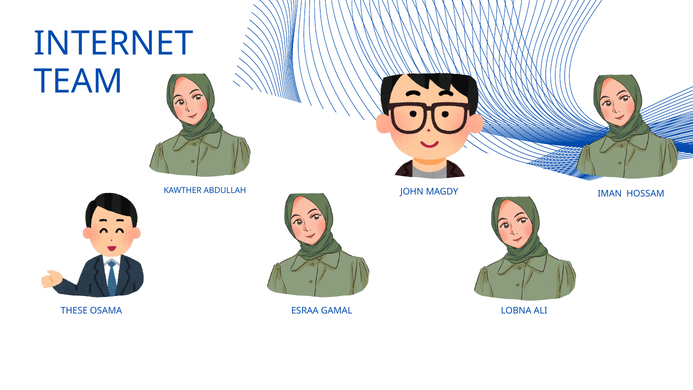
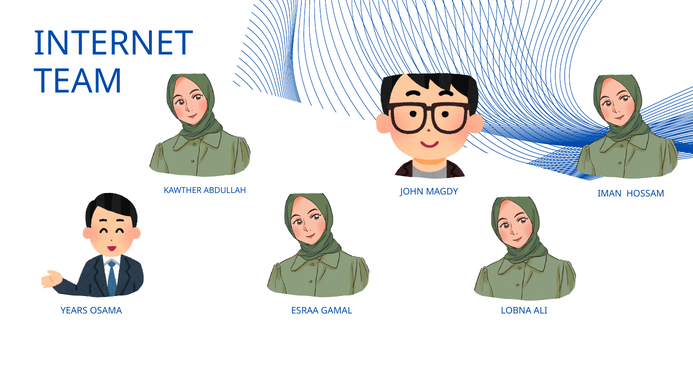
THESE: THESE -> YEARS
